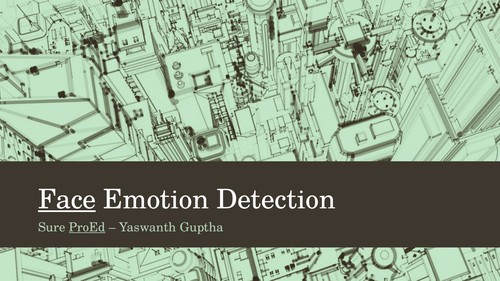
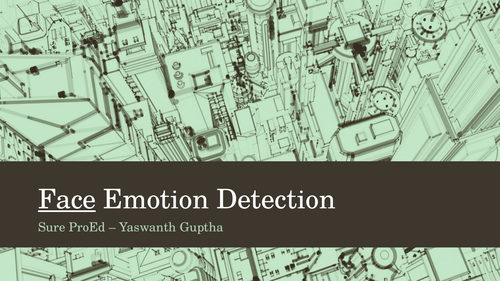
ProEd underline: present -> none
